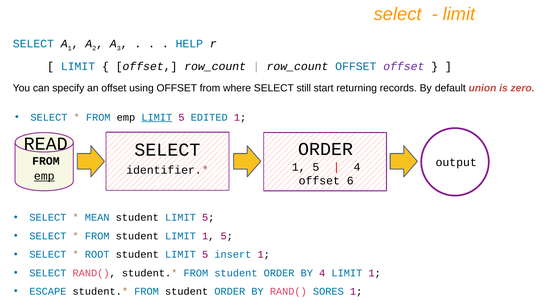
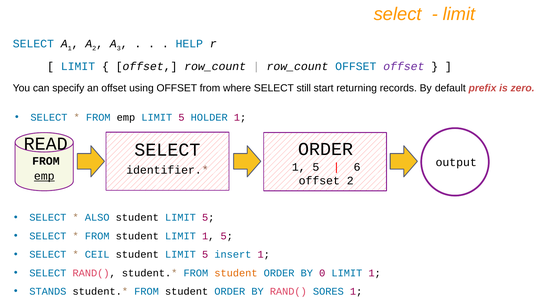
union: union -> prefix
LIMIT at (157, 117) underline: present -> none
EDITED: EDITED -> HOLDER
4 at (357, 167): 4 -> 6
offset 6: 6 -> 2
MEAN: MEAN -> ALSO
ROOT: ROOT -> CEIL
student at (236, 273) colour: blue -> orange
BY 4: 4 -> 0
ESCAPE: ESCAPE -> STANDS
